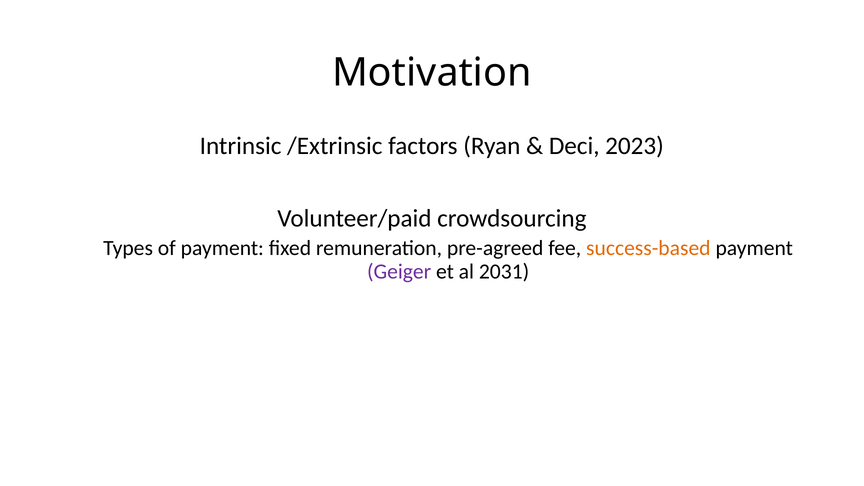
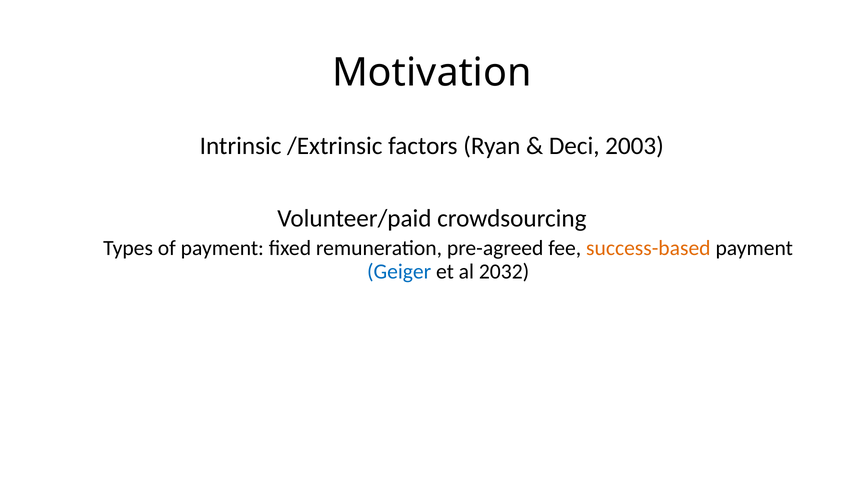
2023: 2023 -> 2003
Geiger colour: purple -> blue
2031: 2031 -> 2032
